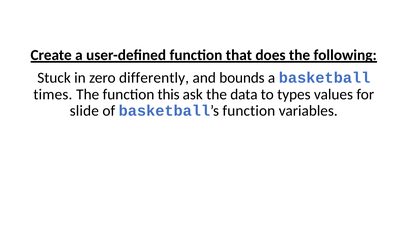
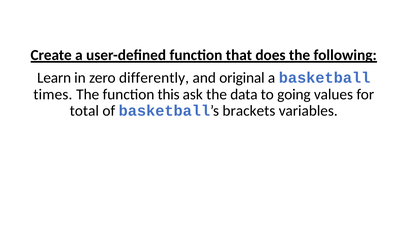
Stuck: Stuck -> Learn
bounds: bounds -> original
types: types -> going
slide: slide -> total
basketball’s function: function -> brackets
